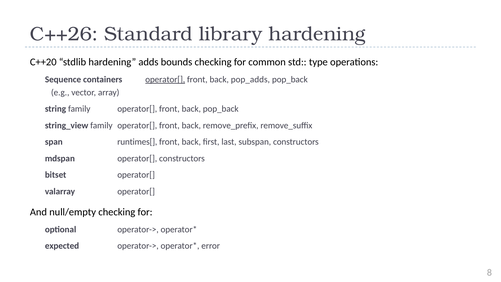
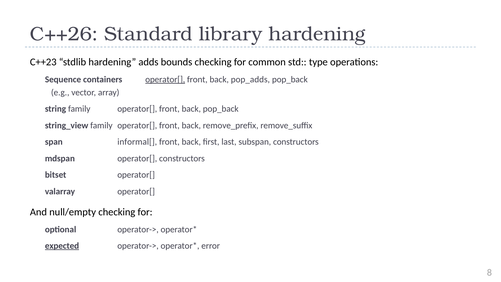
C++20: C++20 -> C++23
runtimes[: runtimes[ -> informal[
expected underline: none -> present
